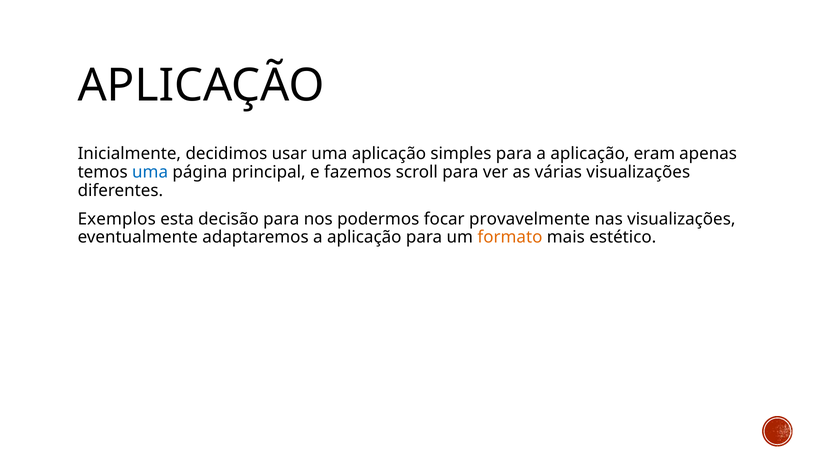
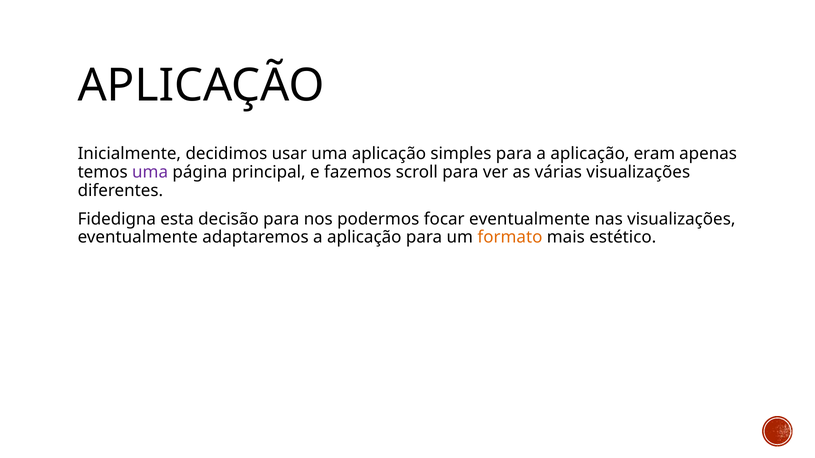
uma at (150, 172) colour: blue -> purple
Exemplos: Exemplos -> Fidedigna
focar provavelmente: provavelmente -> eventualmente
